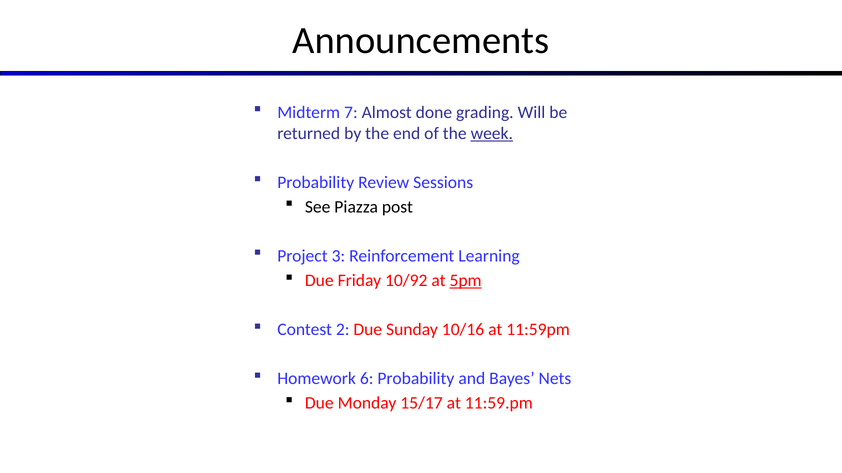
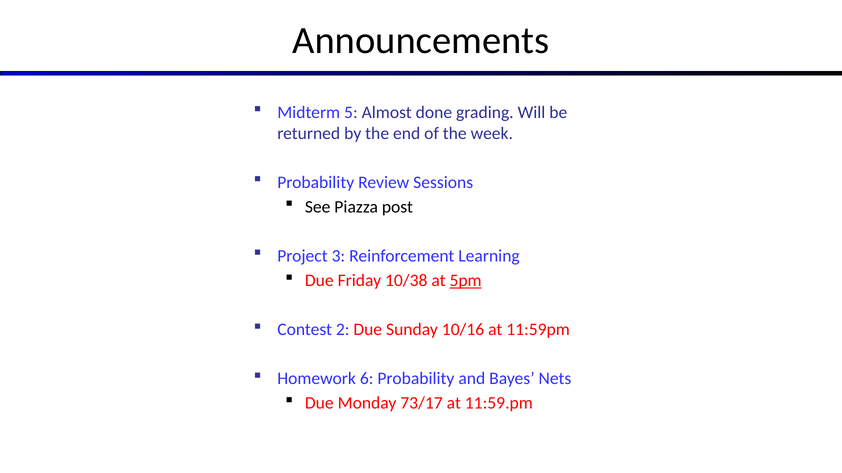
7: 7 -> 5
week underline: present -> none
10/92: 10/92 -> 10/38
15/17: 15/17 -> 73/17
